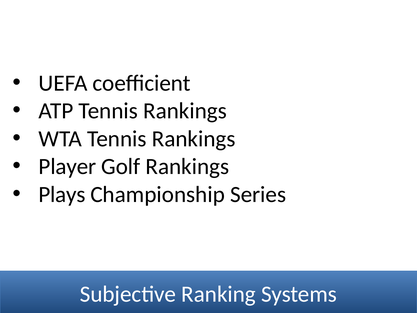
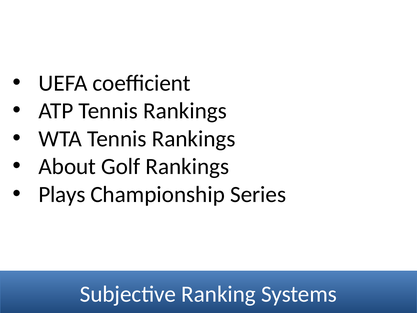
Player: Player -> About
